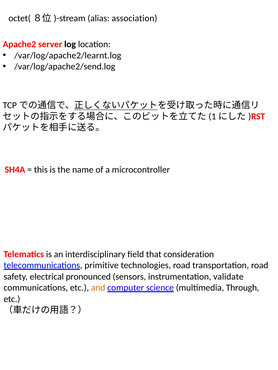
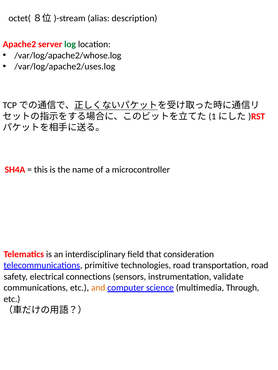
association: association -> description
log colour: black -> green
/var/log/apache2/learnt.log: /var/log/apache2/learnt.log -> /var/log/apache2/whose.log
/var/log/apache2/send.log: /var/log/apache2/send.log -> /var/log/apache2/uses.log
pronounced: pronounced -> connections
